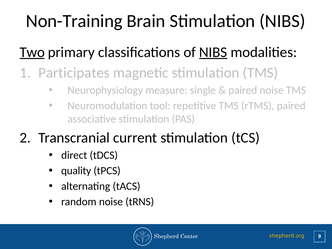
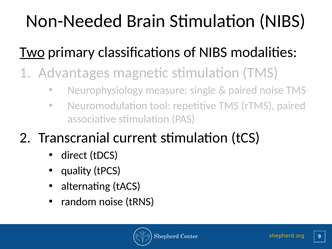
Non-Training: Non-Training -> Non-Needed
NIBS at (213, 52) underline: present -> none
Participates: Participates -> Advantages
